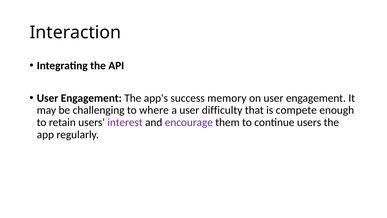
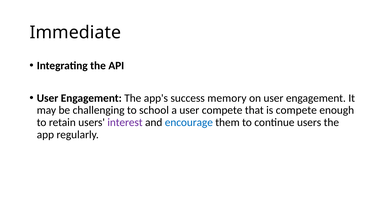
Interaction: Interaction -> Immediate
where: where -> school
user difficulty: difficulty -> compete
encourage colour: purple -> blue
